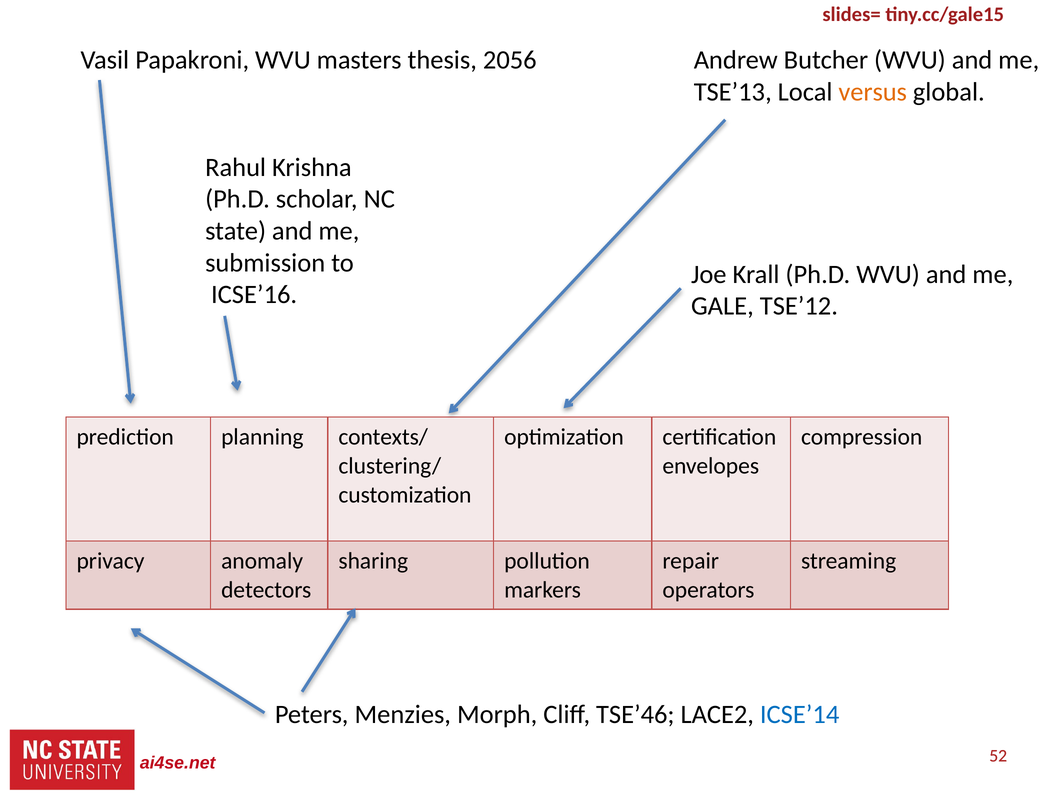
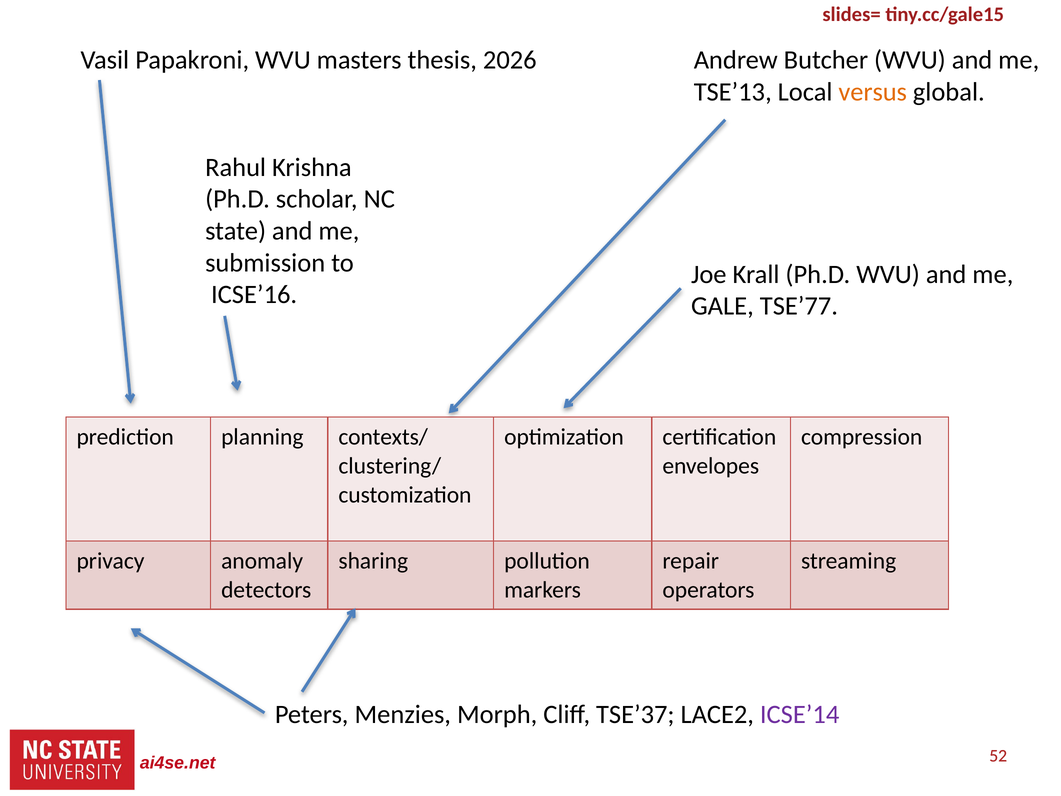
2056: 2056 -> 2026
TSE’12: TSE’12 -> TSE’77
TSE’46: TSE’46 -> TSE’37
ICSE’14 colour: blue -> purple
